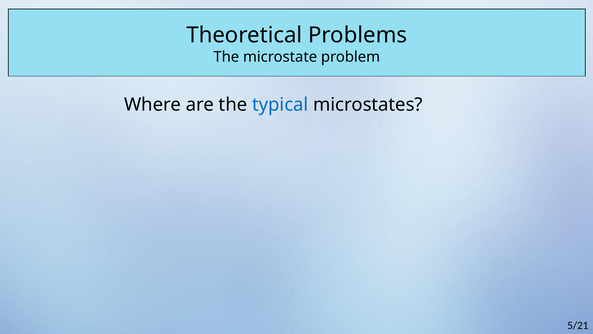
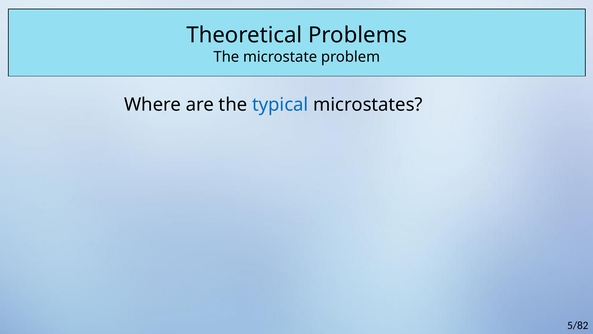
5/21: 5/21 -> 5/82
